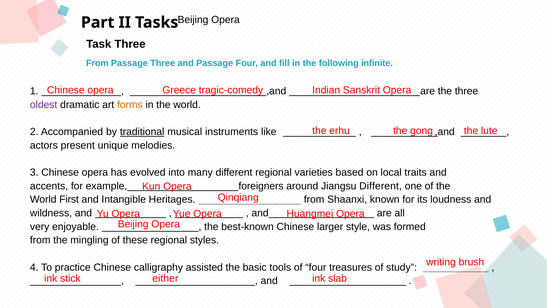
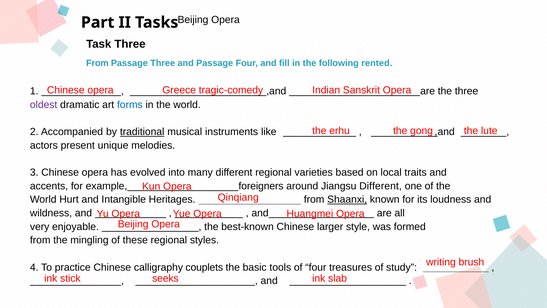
infinite: infinite -> rented
forms colour: orange -> blue
First: First -> Hurt
Shaanxi underline: none -> present
assisted: assisted -> couplets
either: either -> seeks
